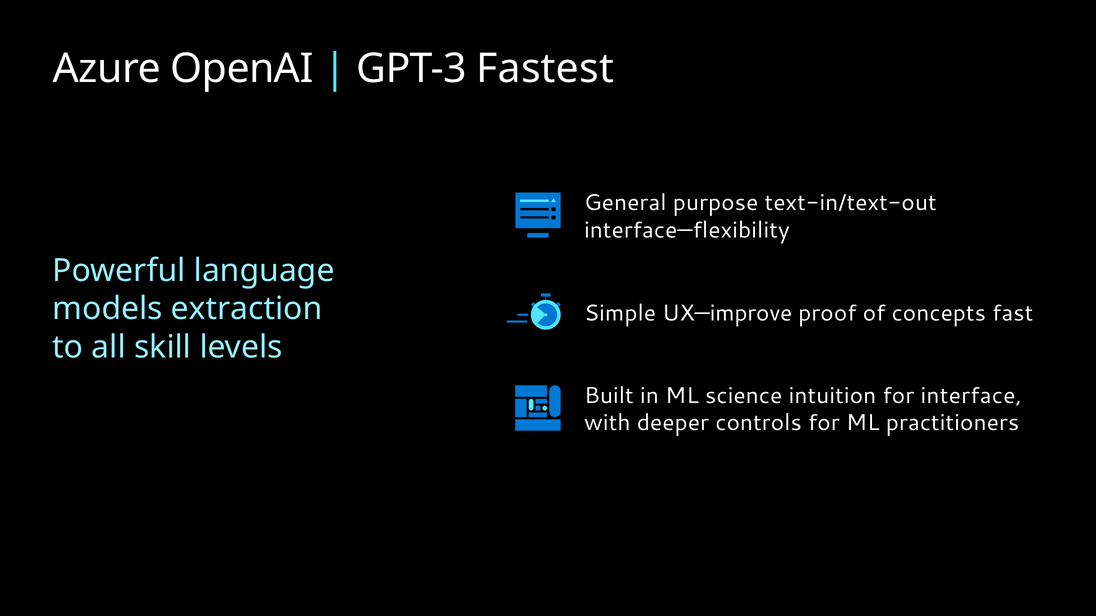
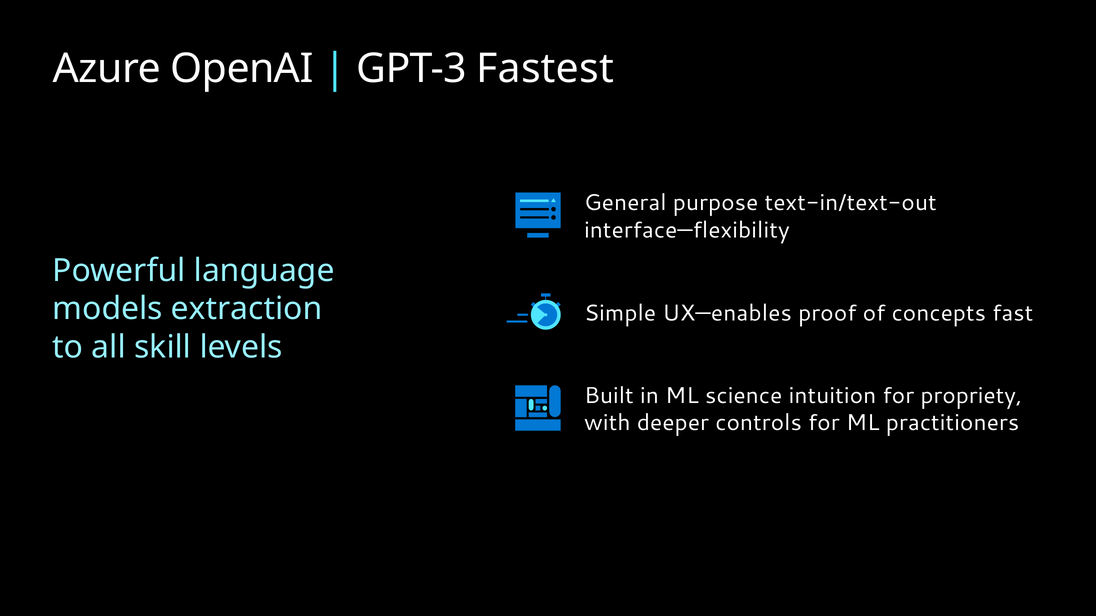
UX—improve: UX—improve -> UX—enables
interface: interface -> propriety
